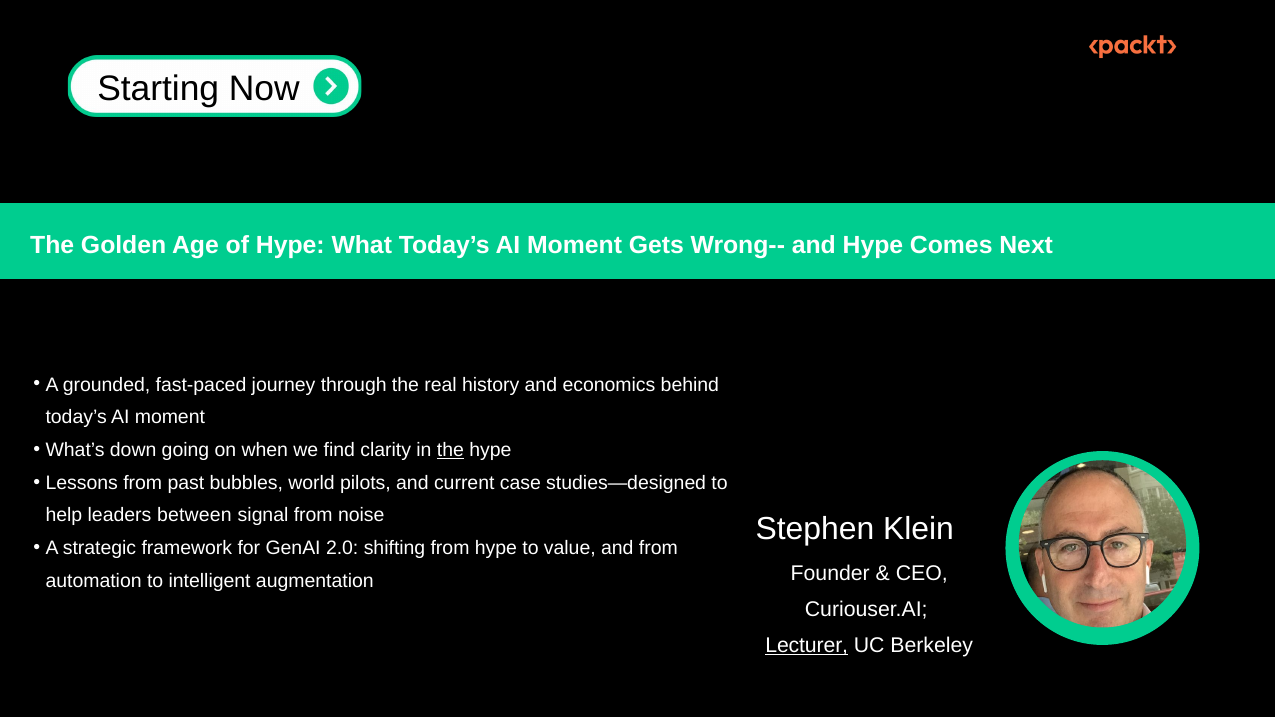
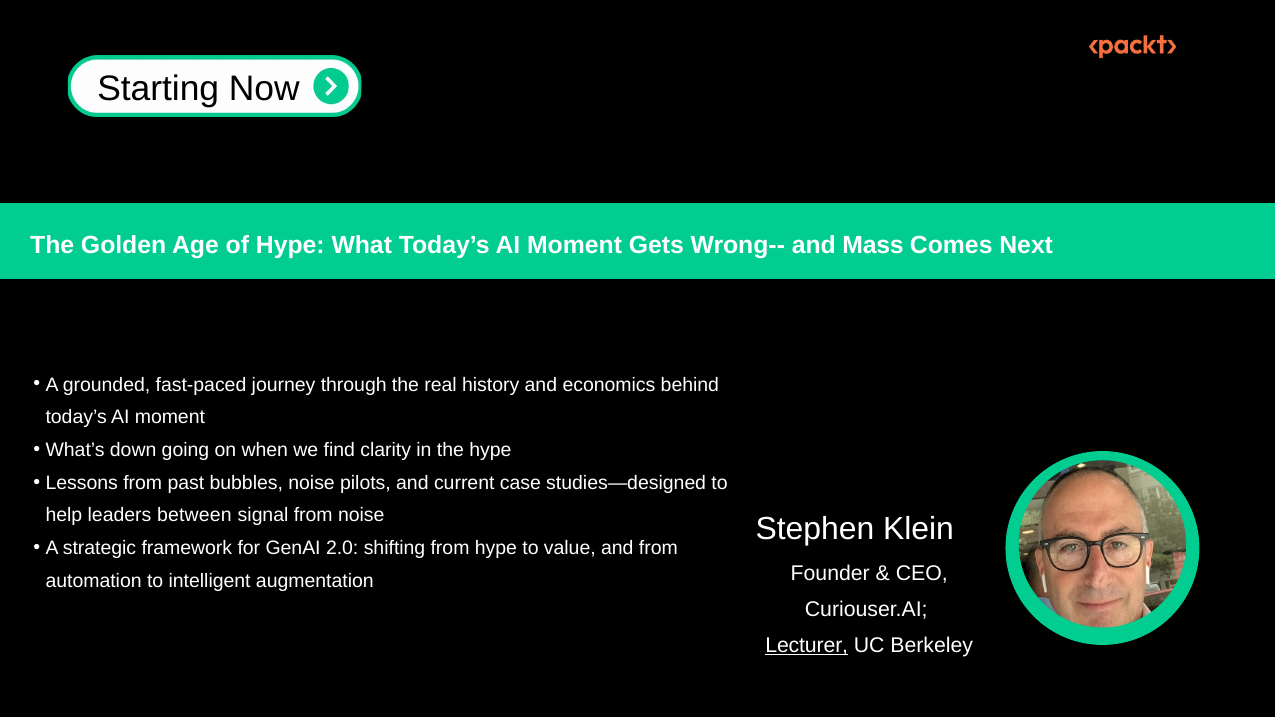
and Hype: Hype -> Mass
the at (450, 450) underline: present -> none
bubbles world: world -> noise
